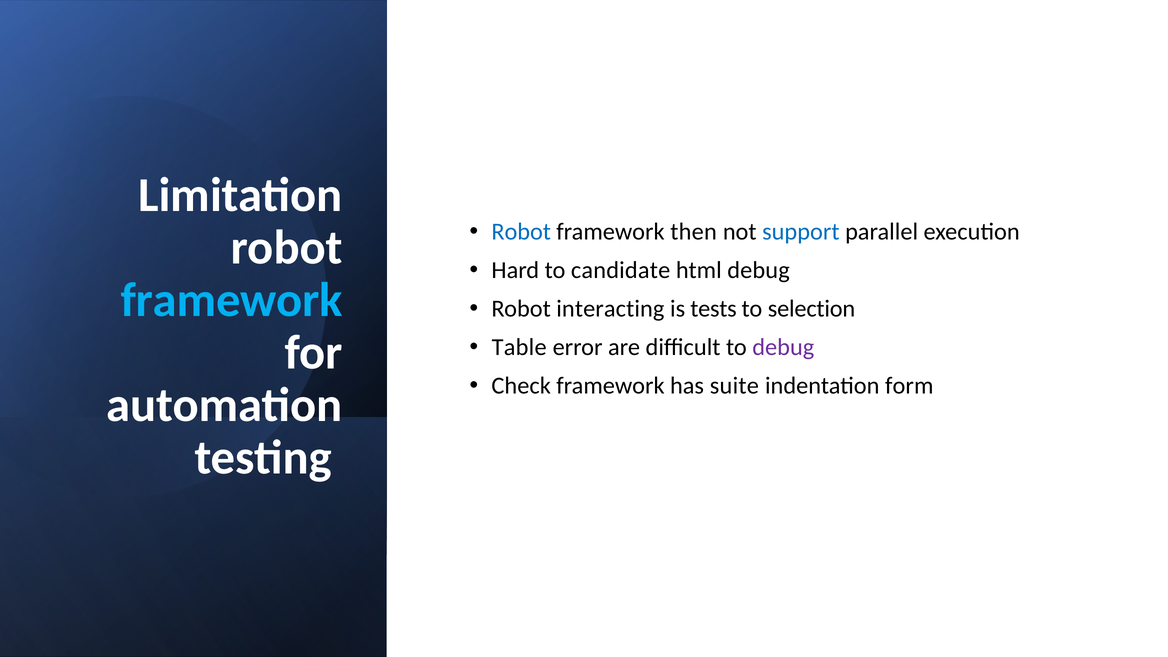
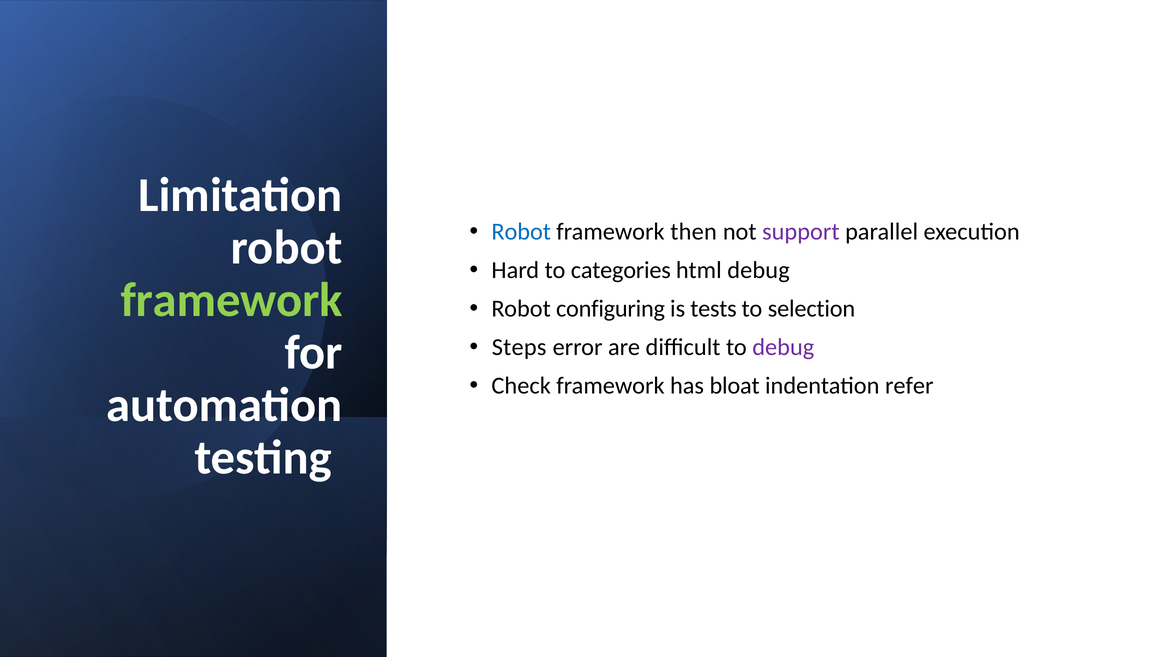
support colour: blue -> purple
candidate: candidate -> categories
framework at (232, 300) colour: light blue -> light green
interacting: interacting -> configuring
Table: Table -> Steps
suite: suite -> bloat
form: form -> refer
